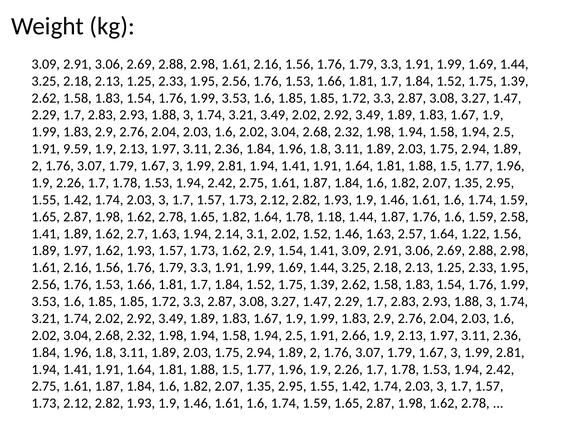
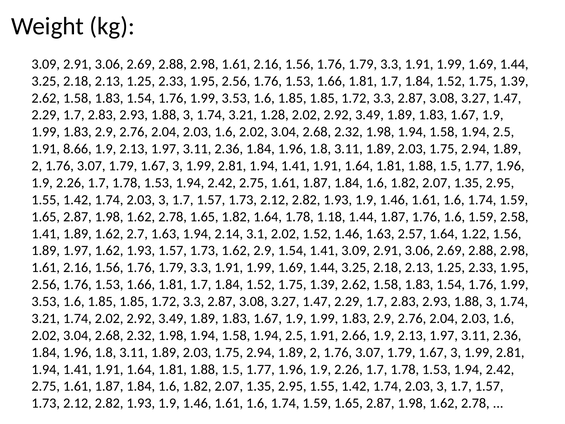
3.21 3.49: 3.49 -> 1.28
9.59: 9.59 -> 8.66
